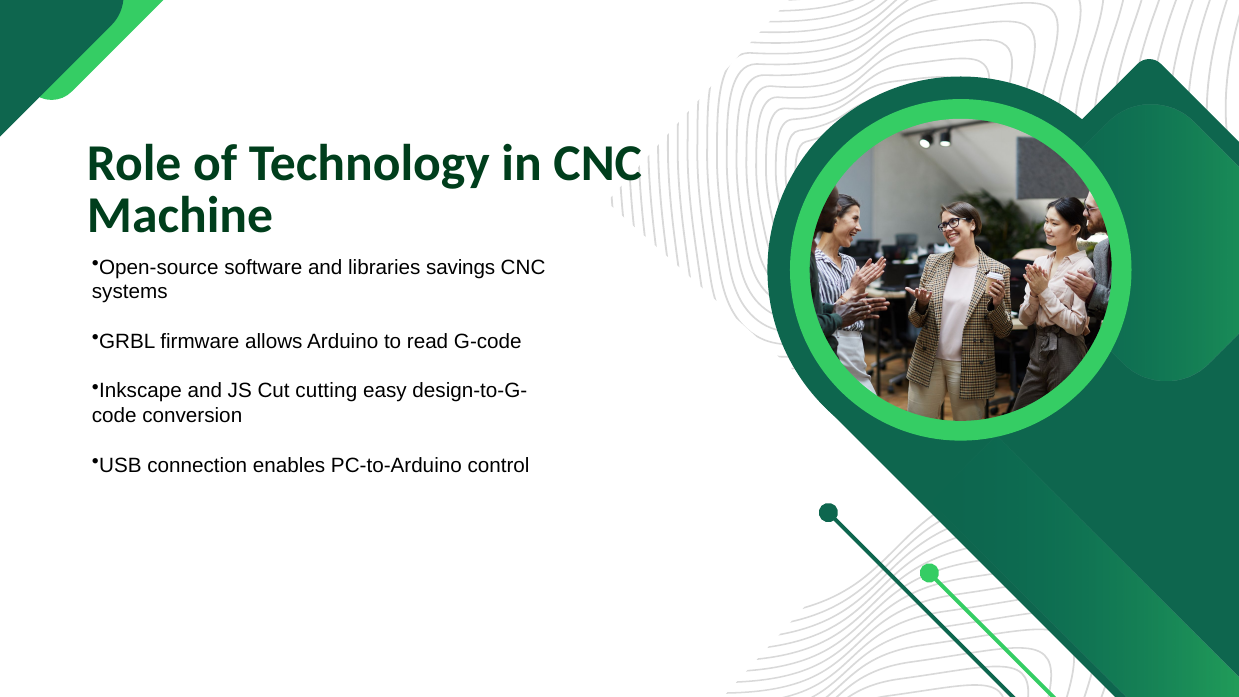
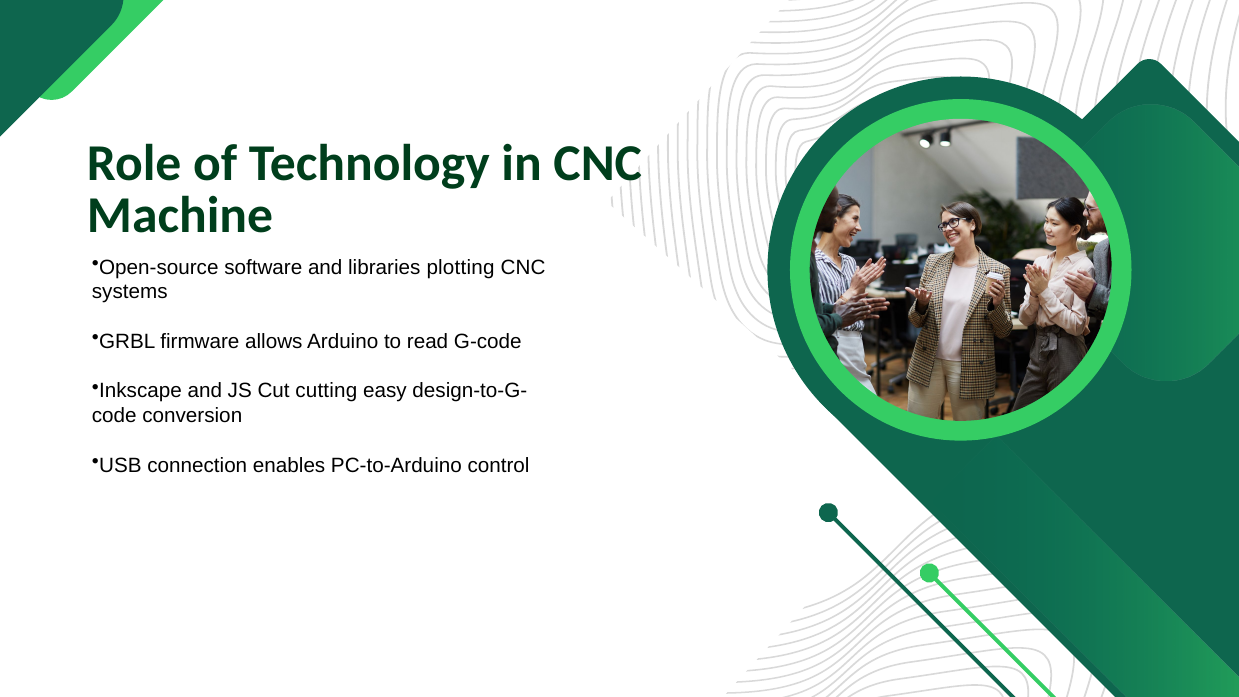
savings: savings -> plotting
